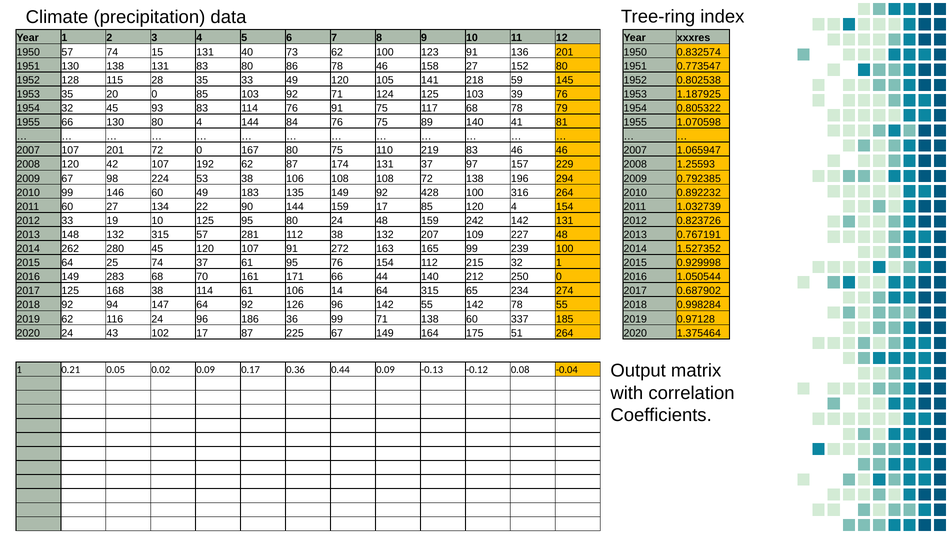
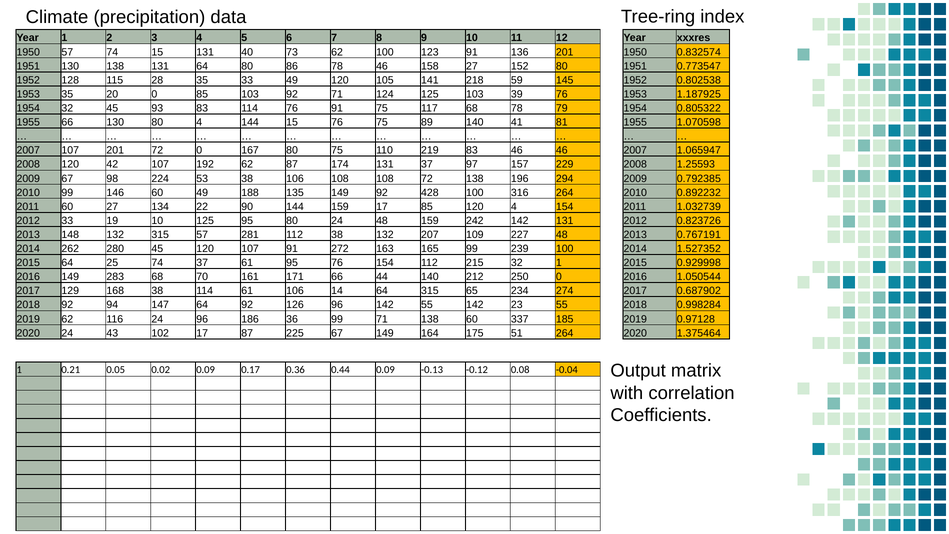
131 83: 83 -> 64
144 84: 84 -> 15
183: 183 -> 188
2017 125: 125 -> 129
142 78: 78 -> 23
